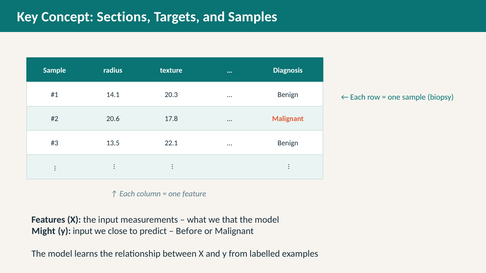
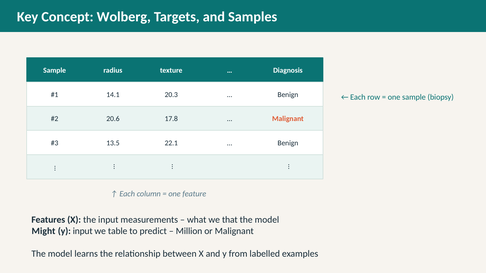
Sections: Sections -> Wolberg
close: close -> table
Before: Before -> Million
